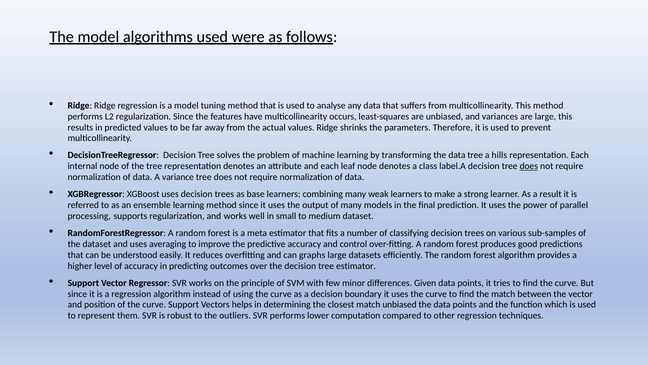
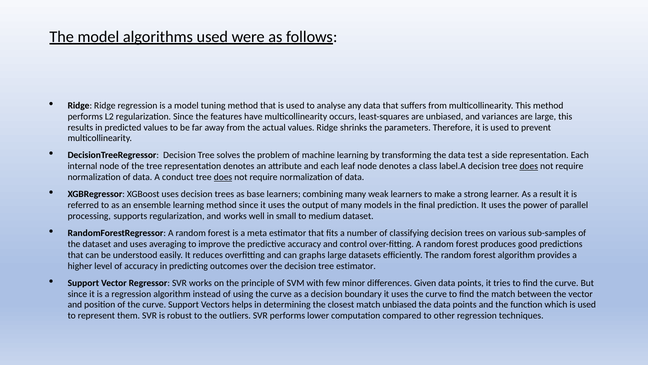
data tree: tree -> test
hills: hills -> side
variance: variance -> conduct
does at (223, 177) underline: none -> present
